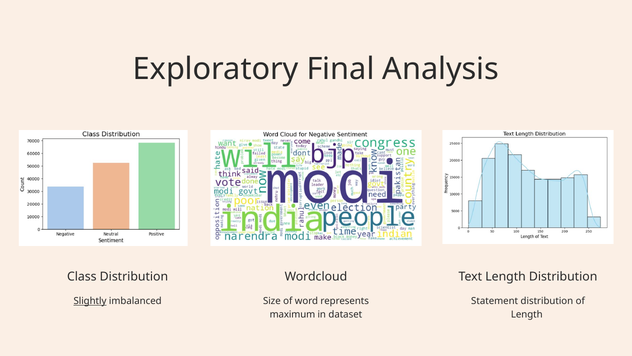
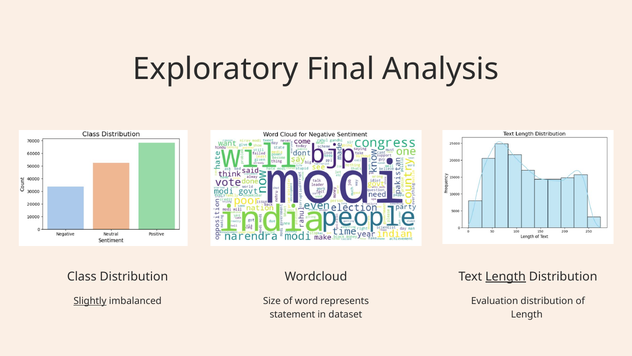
Length at (506, 276) underline: none -> present
Statement: Statement -> Evaluation
maximum: maximum -> statement
